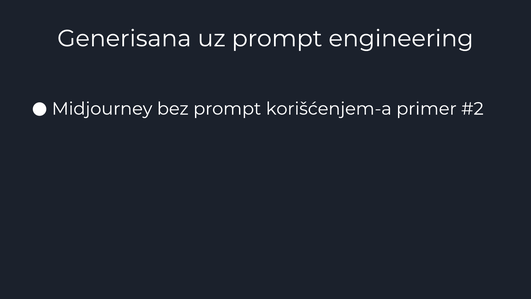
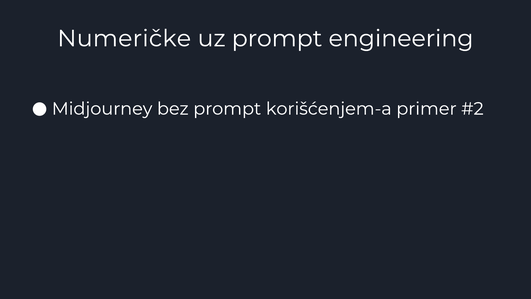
Generisana: Generisana -> Numeričke
